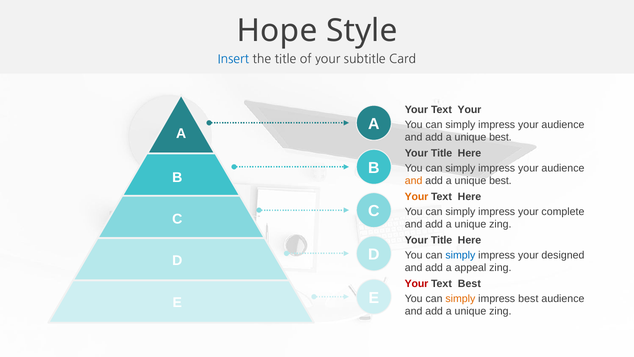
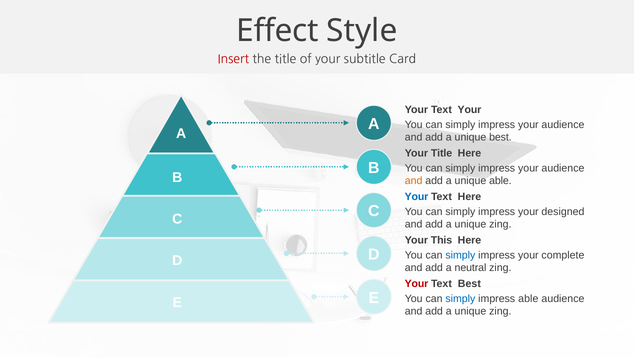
Hope: Hope -> Effect
Insert colour: blue -> red
best at (500, 181): best -> able
Your at (416, 196) colour: orange -> blue
complete: complete -> designed
Title at (442, 240): Title -> This
designed: designed -> complete
appeal: appeal -> neutral
simply at (460, 298) colour: orange -> blue
impress best: best -> able
